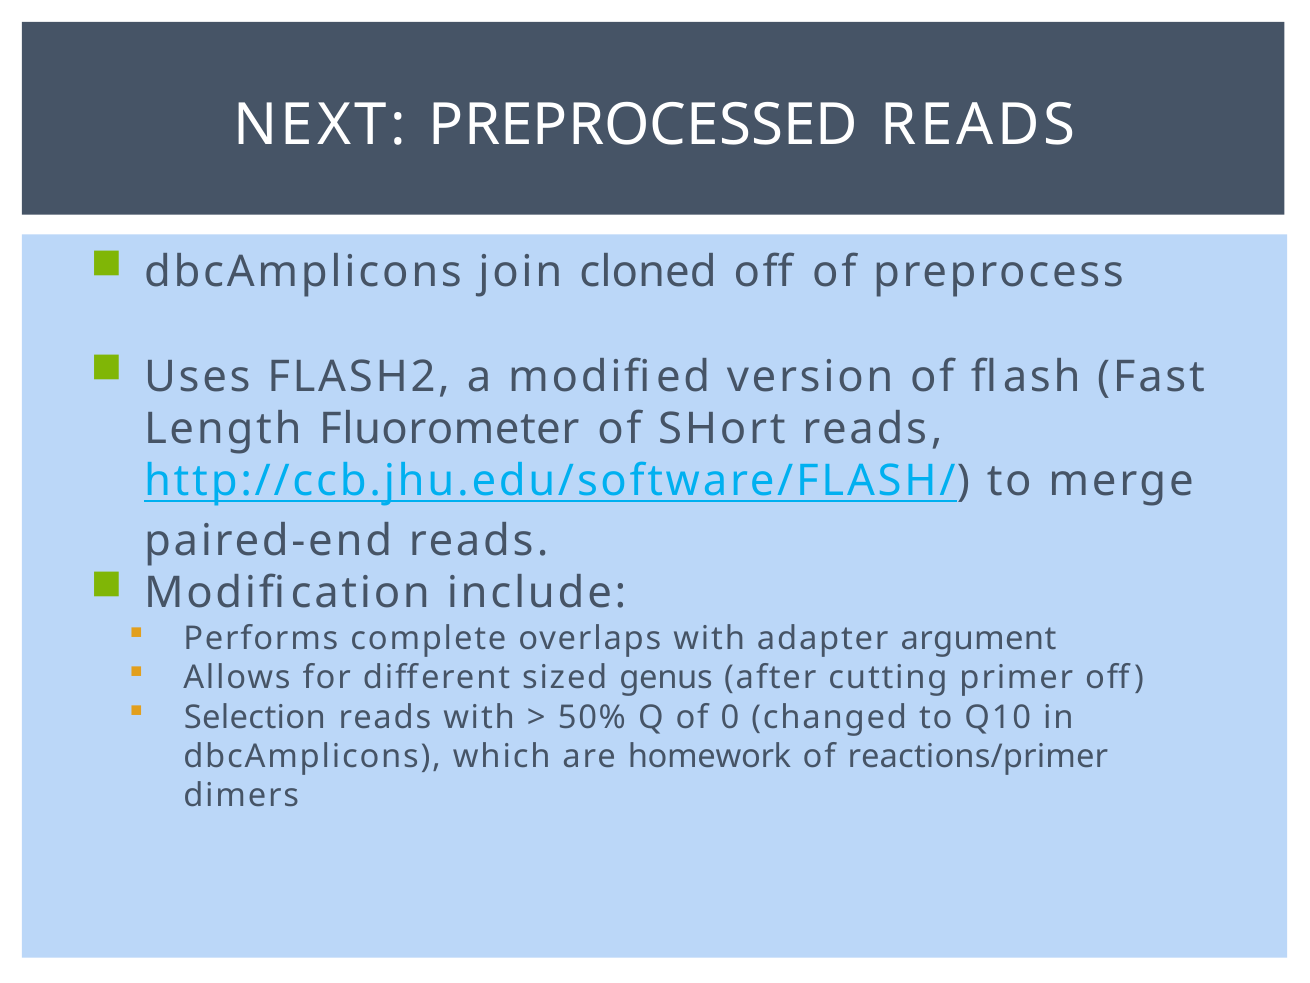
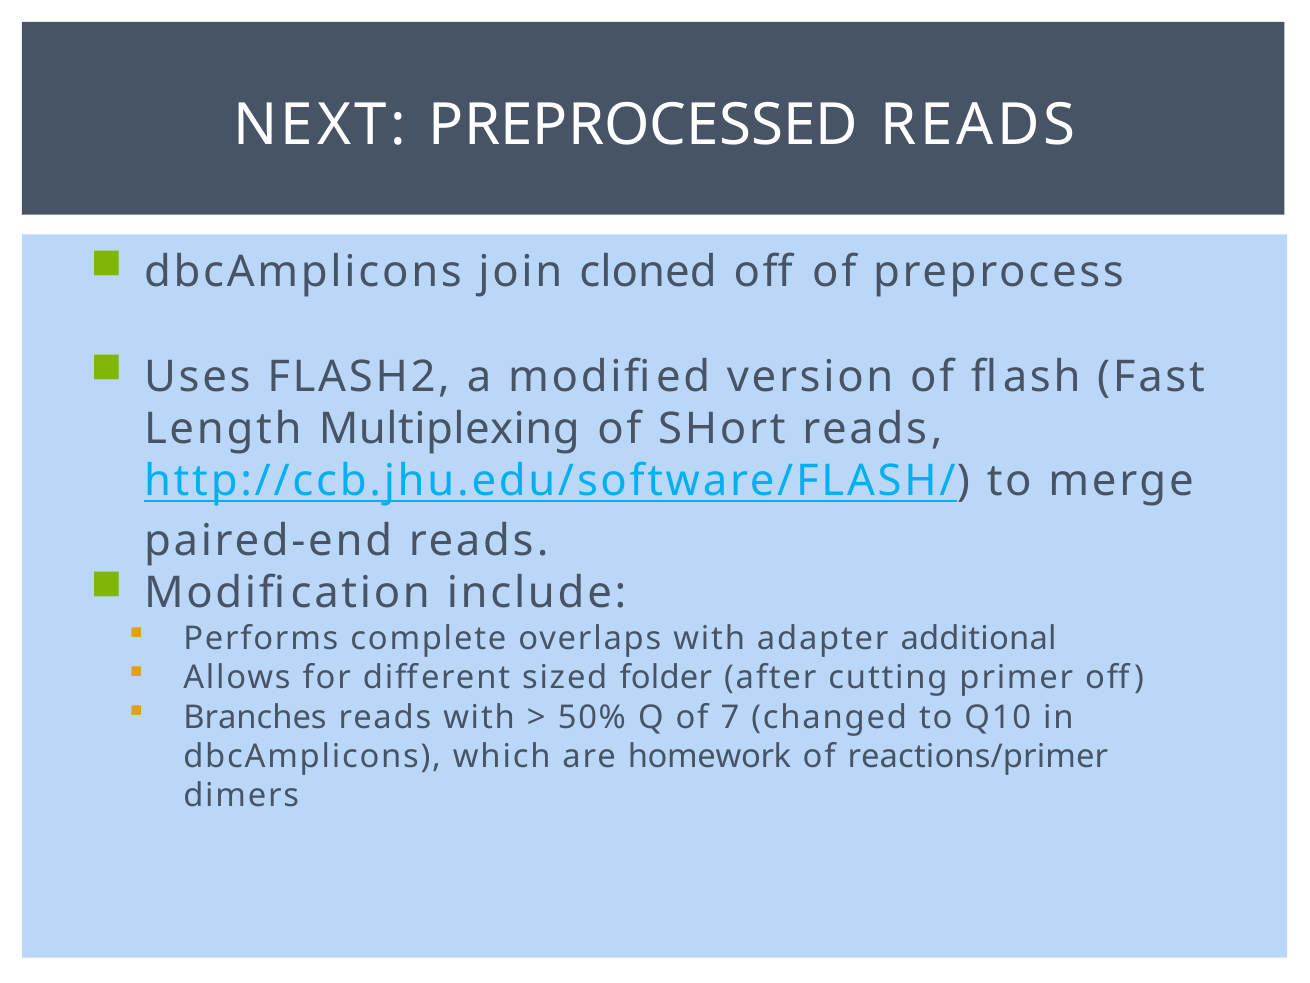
Fluorometer: Fluorometer -> Multiplexing
argument: argument -> additional
genus: genus -> folder
Selection: Selection -> Branches
0: 0 -> 7
